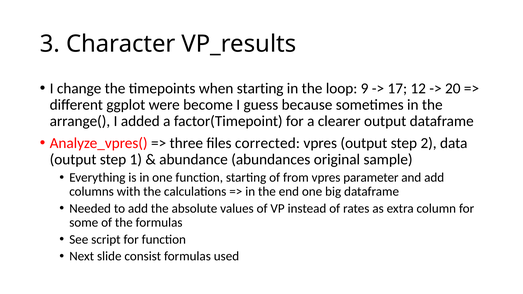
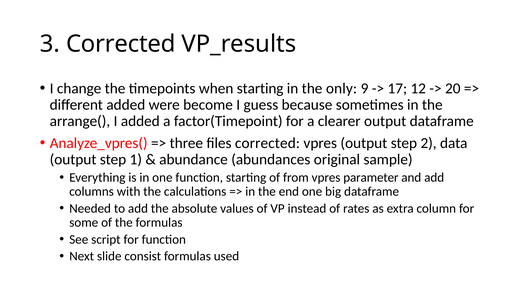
3 Character: Character -> Corrected
loop: loop -> only
different ggplot: ggplot -> added
